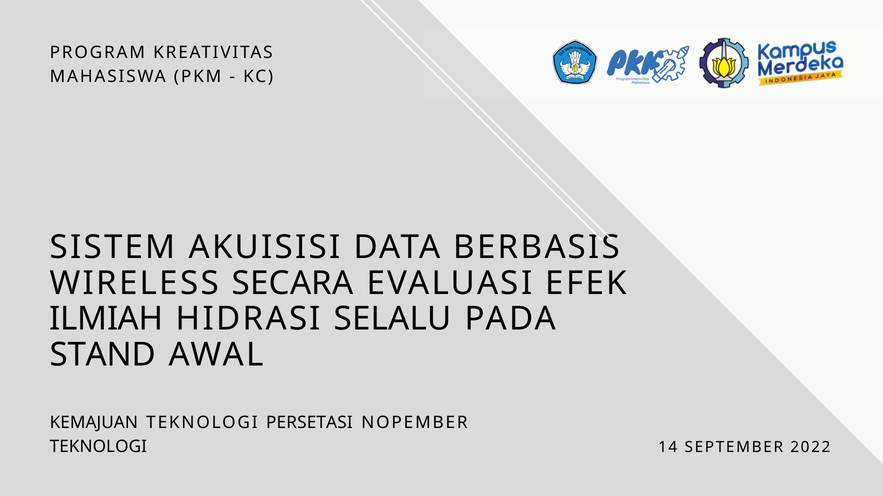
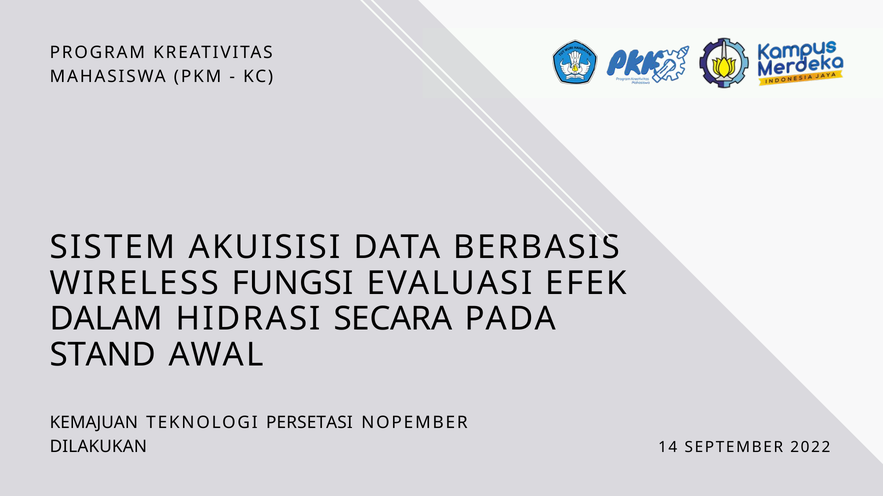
SECARA: SECARA -> FUNGSI
ILMIAH: ILMIAH -> DALAM
SELALU: SELALU -> SECARA
TEKNOLOGI at (98, 447): TEKNOLOGI -> DILAKUKAN
